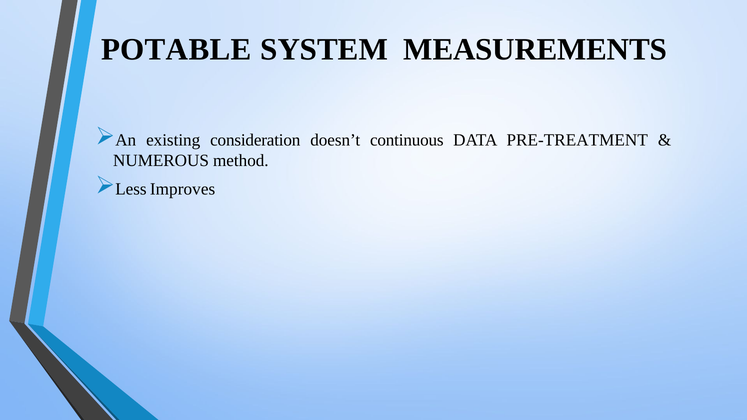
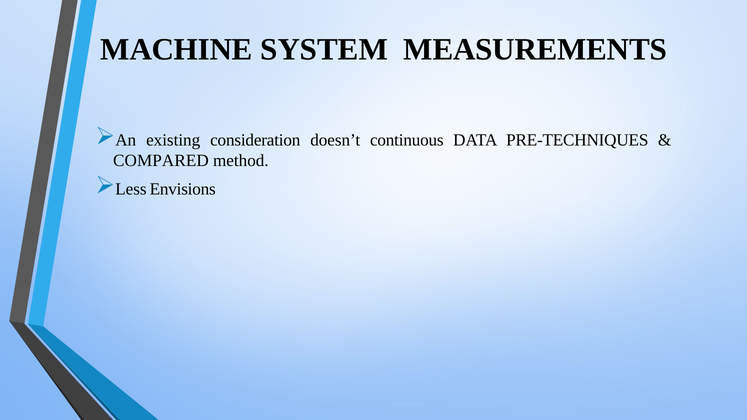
POTABLE: POTABLE -> MACHINE
PRE-TREATMENT: PRE-TREATMENT -> PRE-TECHNIQUES
NUMEROUS: NUMEROUS -> COMPARED
Improves: Improves -> Envisions
